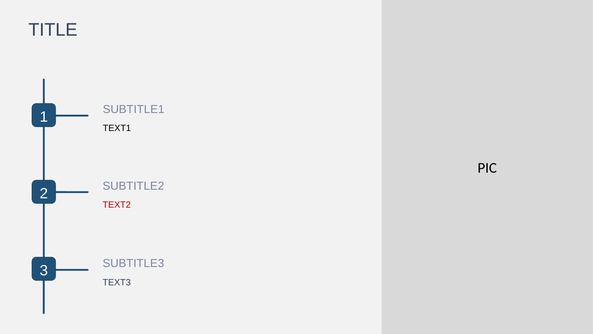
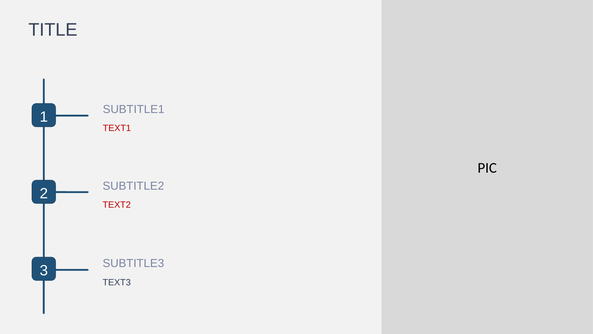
TEXT1 colour: black -> red
